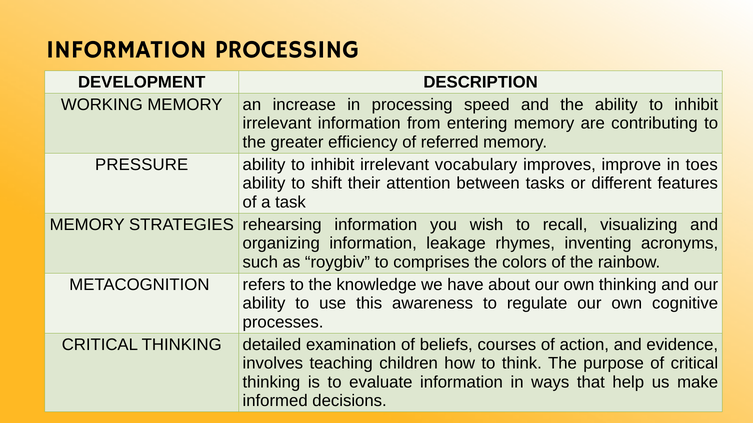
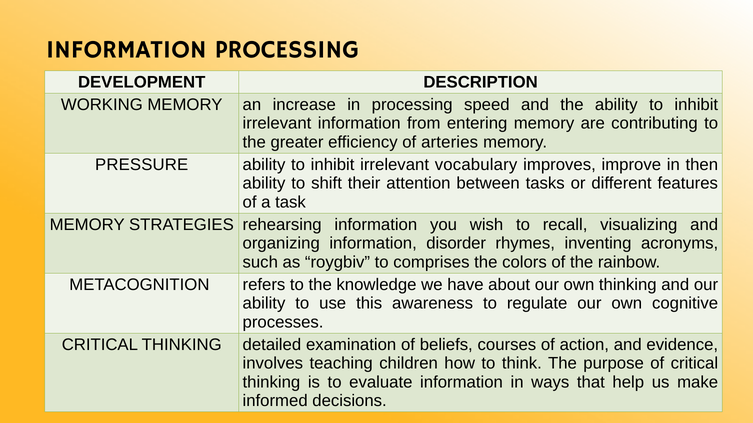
referred: referred -> arteries
toes: toes -> then
leakage: leakage -> disorder
